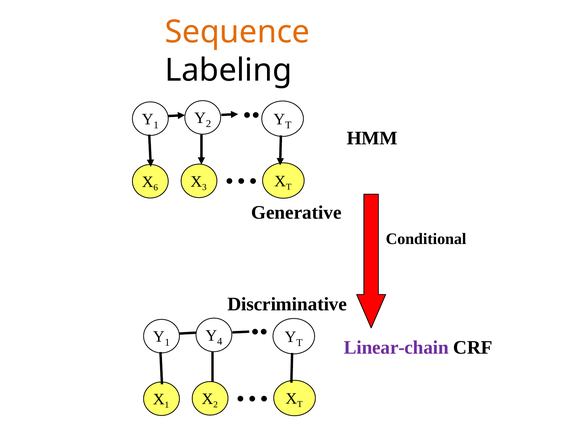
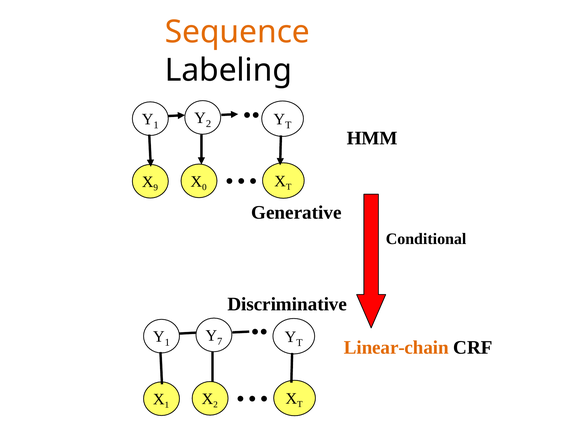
6: 6 -> 9
3: 3 -> 0
4: 4 -> 7
Linear-chain colour: purple -> orange
